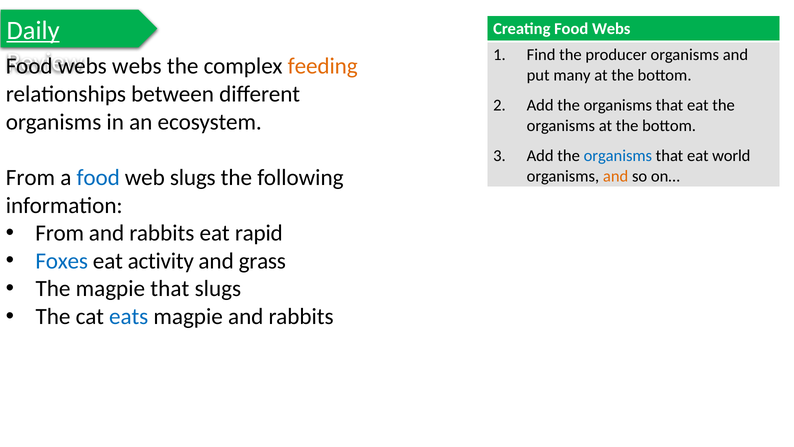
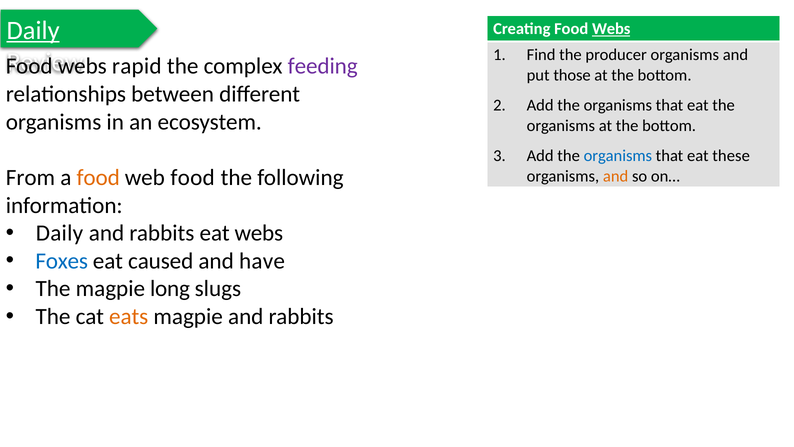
Webs at (611, 29) underline: none -> present
webs at (137, 66): webs -> rapid
feeding colour: orange -> purple
many: many -> those
world: world -> these
food at (98, 177) colour: blue -> orange
web slugs: slugs -> food
From at (60, 233): From -> Daily
eat rapid: rapid -> webs
activity: activity -> caused
grass: grass -> have
magpie that: that -> long
eats colour: blue -> orange
